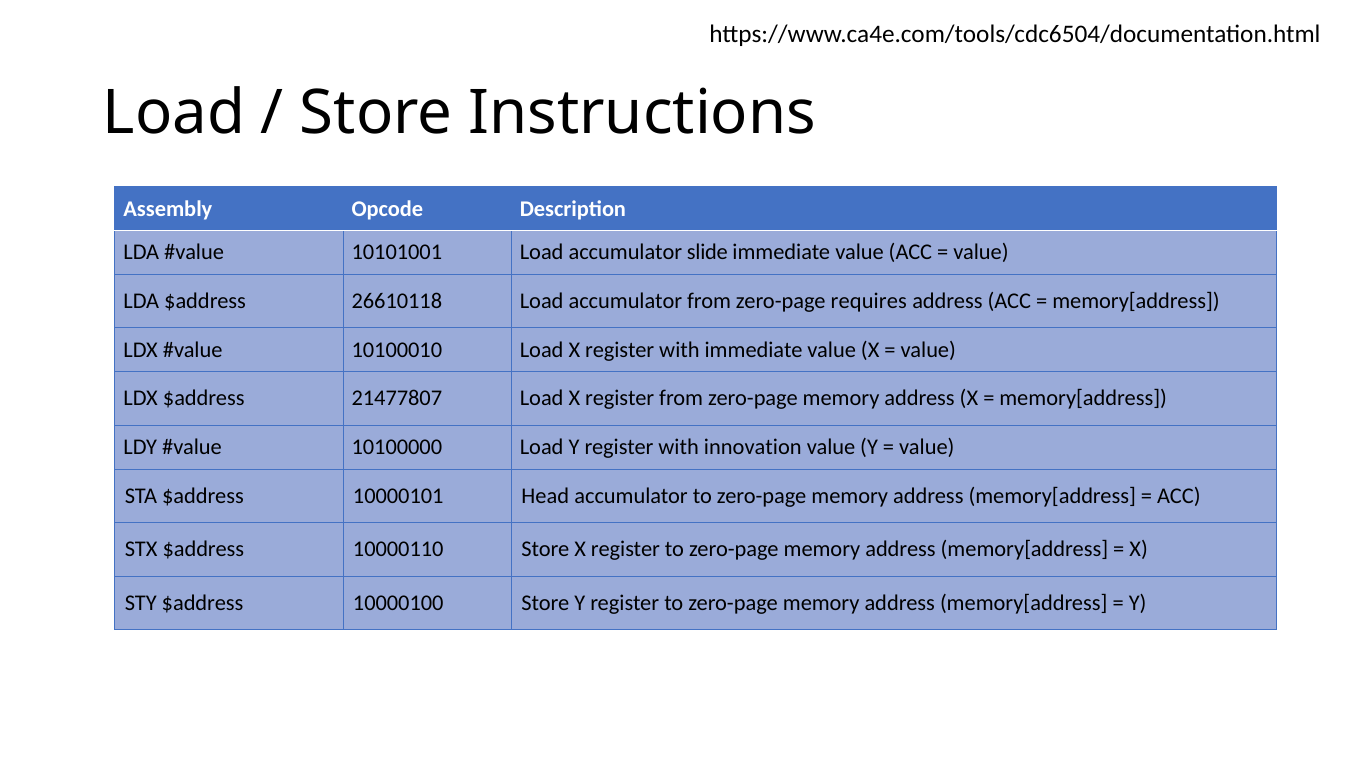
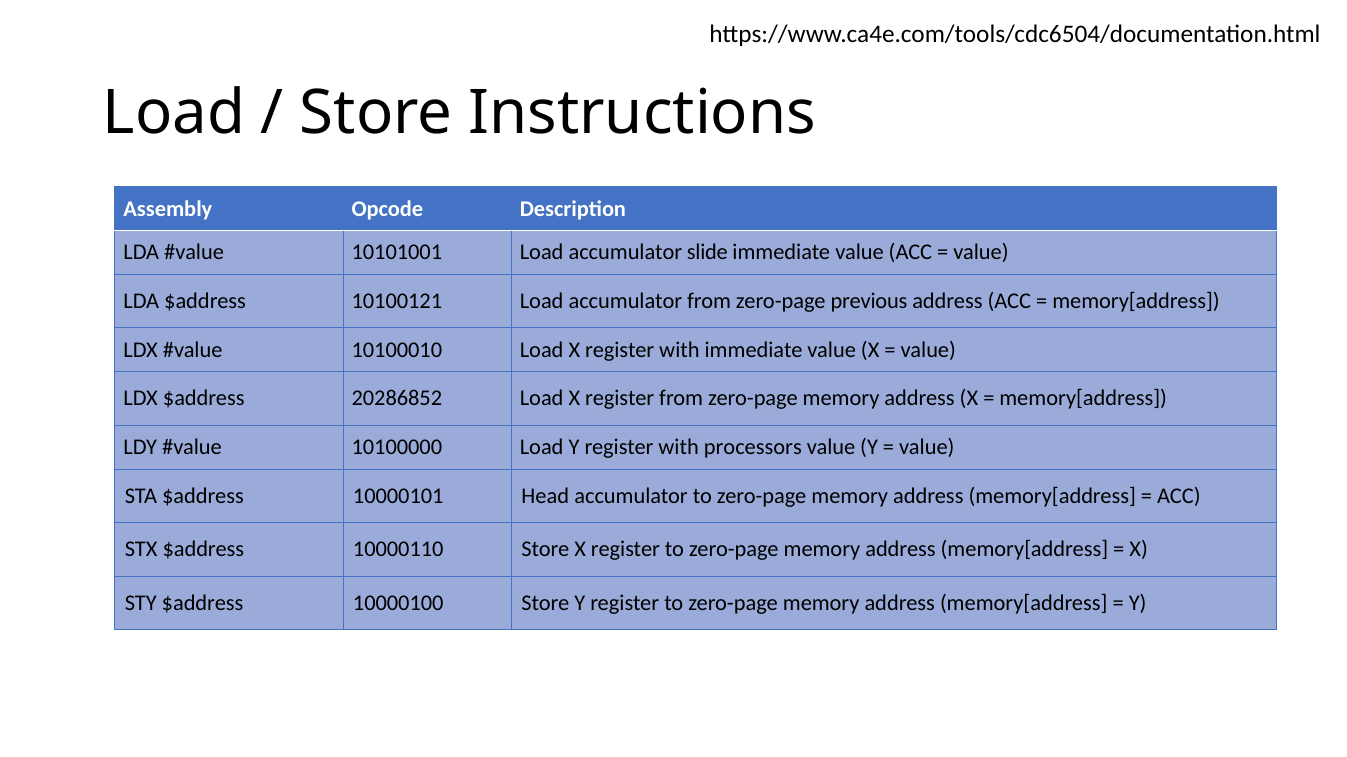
26610118: 26610118 -> 10100121
requires: requires -> previous
21477807: 21477807 -> 20286852
innovation: innovation -> processors
